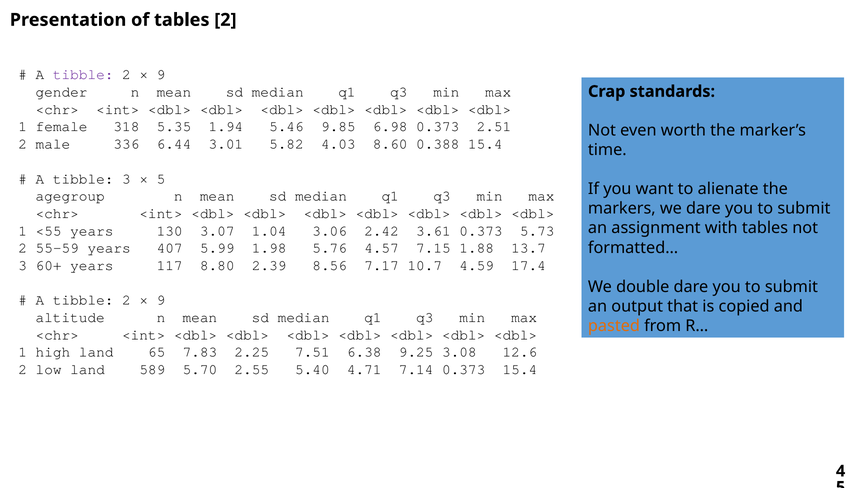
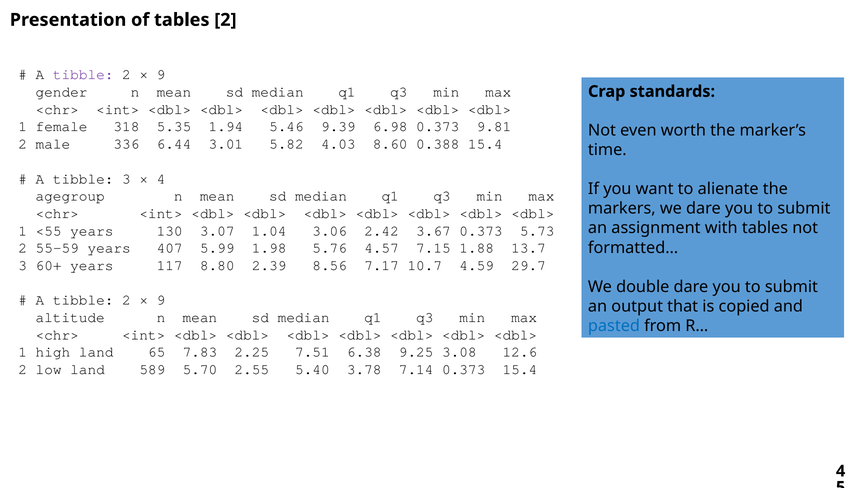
9.85: 9.85 -> 9.39
2.51: 2.51 -> 9.81
5 at (161, 179): 5 -> 4
3.61: 3.61 -> 3.67
17.4: 17.4 -> 29.7
pasted colour: orange -> blue
4.71: 4.71 -> 3.78
